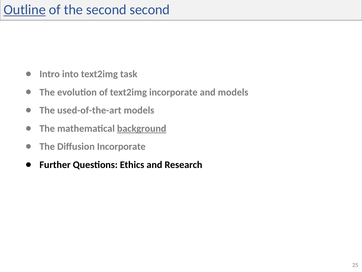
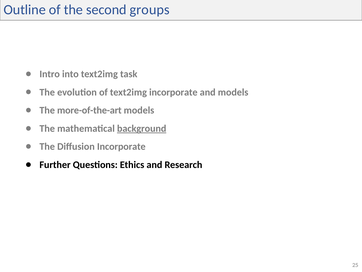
Outline underline: present -> none
second second: second -> groups
used-of-the-art: used-of-the-art -> more-of-the-art
